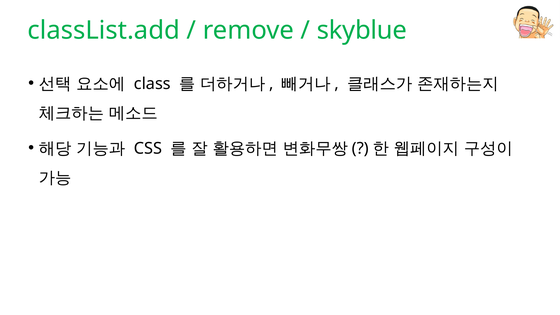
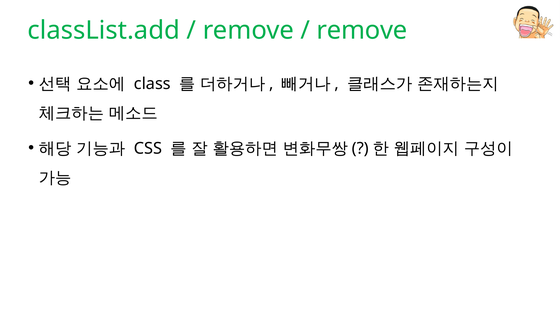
skyblue at (362, 30): skyblue -> remove
